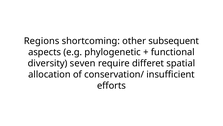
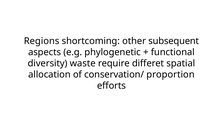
seven: seven -> waste
insufficient: insufficient -> proportion
